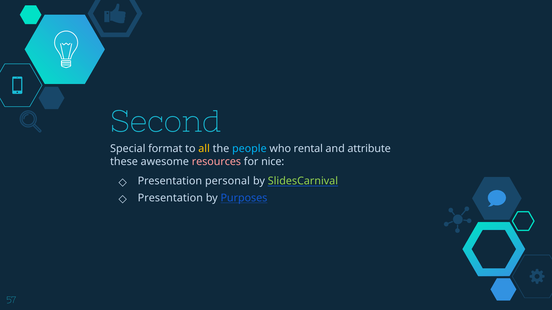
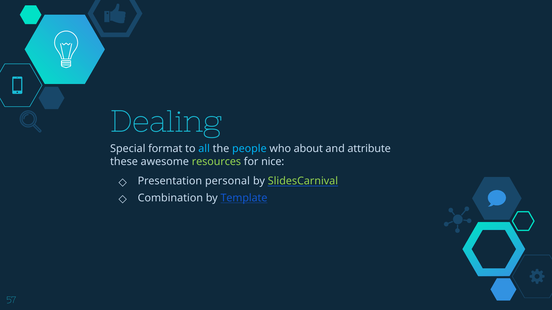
Second: Second -> Dealing
all colour: yellow -> light blue
rental: rental -> about
resources colour: pink -> light green
Presentation at (170, 198): Presentation -> Combination
Purposes: Purposes -> Template
